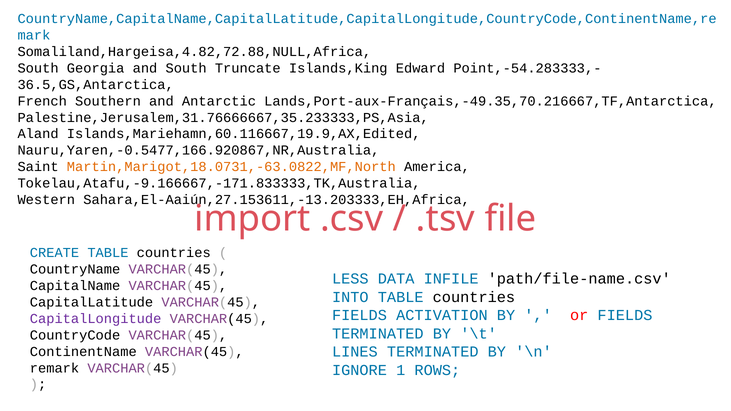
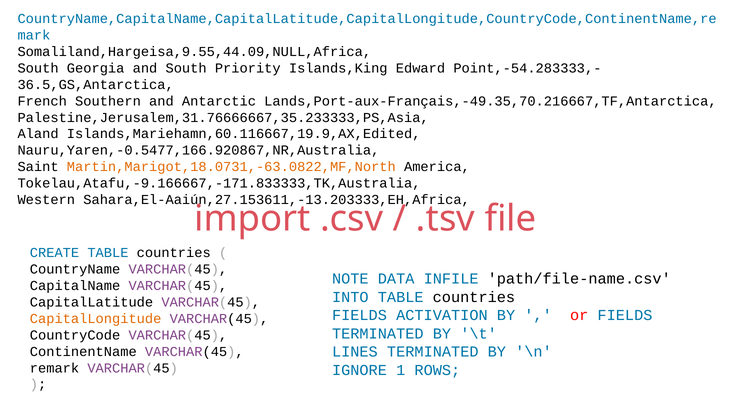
Somaliland,Hargeisa,4.82,72.88,NULL,Africa: Somaliland,Hargeisa,4.82,72.88,NULL,Africa -> Somaliland,Hargeisa,9.55,44.09,NULL,Africa
Truncate: Truncate -> Priority
LESS: LESS -> NOTE
CapitalLongitude colour: purple -> orange
